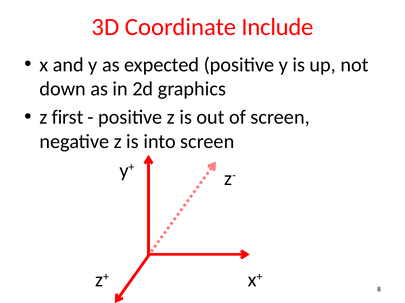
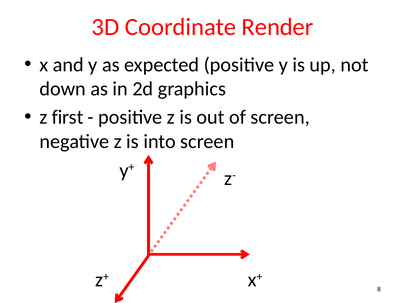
Include: Include -> Render
